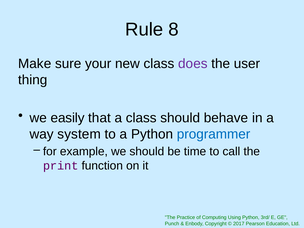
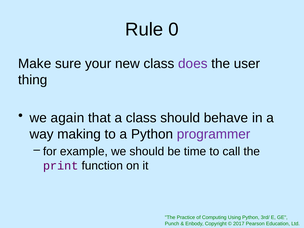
8: 8 -> 0
easily: easily -> again
system: system -> making
programmer colour: blue -> purple
